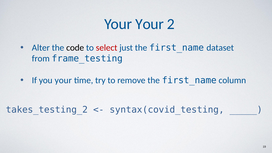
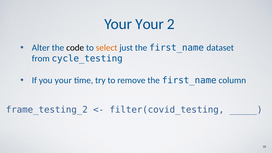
select colour: red -> orange
frame_testing: frame_testing -> cycle_testing
takes_testing_2: takes_testing_2 -> frame_testing_2
syntax(covid_testing: syntax(covid_testing -> filter(covid_testing
